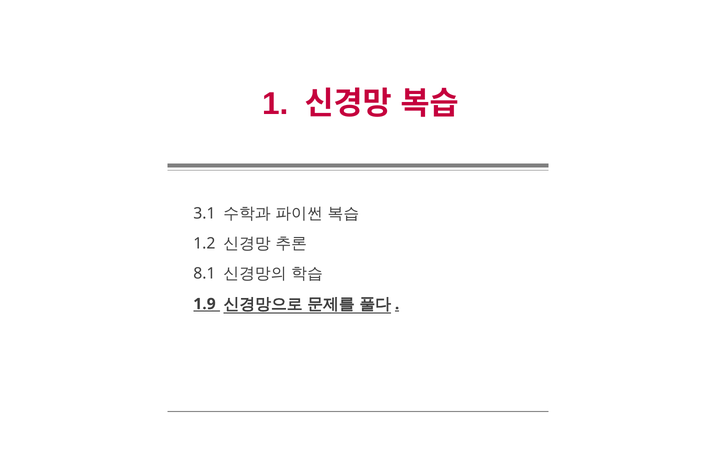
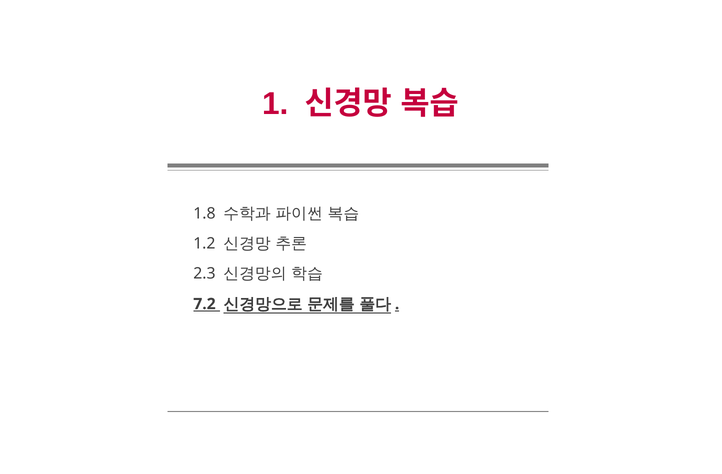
3.1: 3.1 -> 1.8
8.1: 8.1 -> 2.3
1.9: 1.9 -> 7.2
